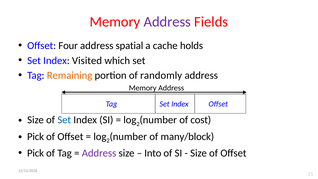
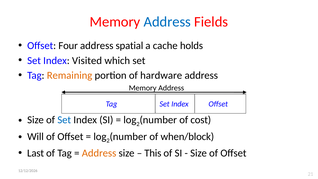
Address at (167, 22) colour: purple -> blue
randomly: randomly -> hardware
Pick at (36, 136): Pick -> Will
many/block: many/block -> when/block
Pick at (36, 153): Pick -> Last
Address at (99, 153) colour: purple -> orange
Into: Into -> This
